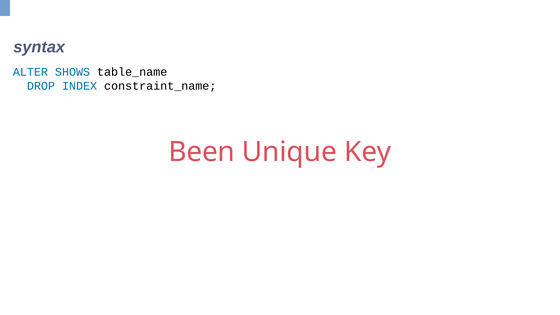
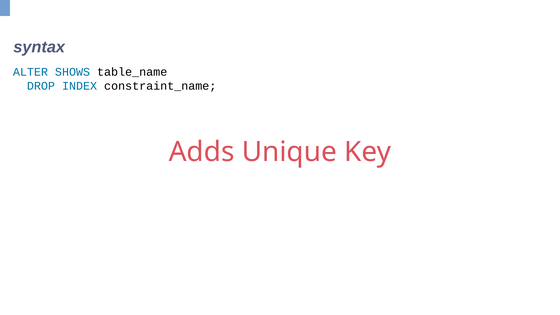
Been: Been -> Adds
